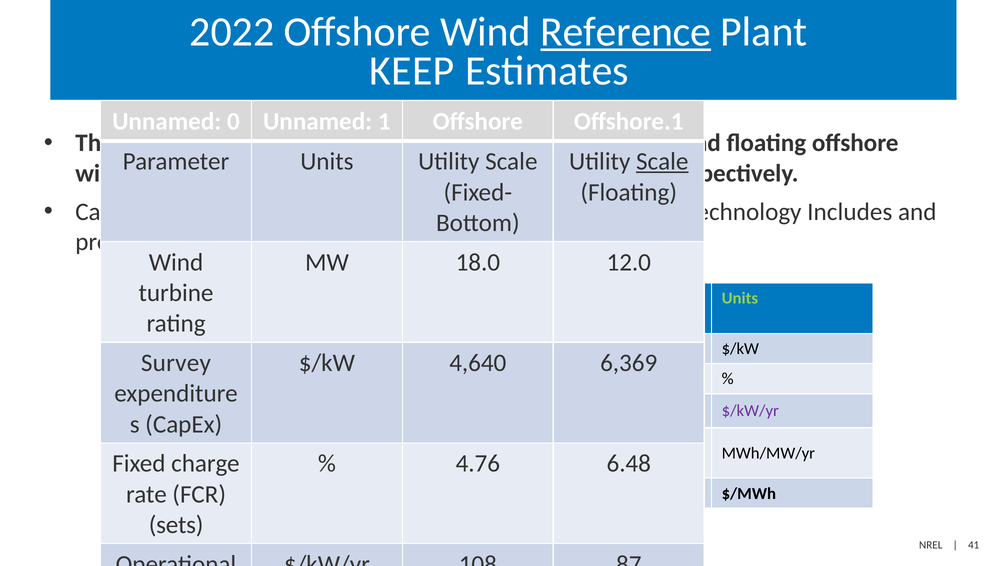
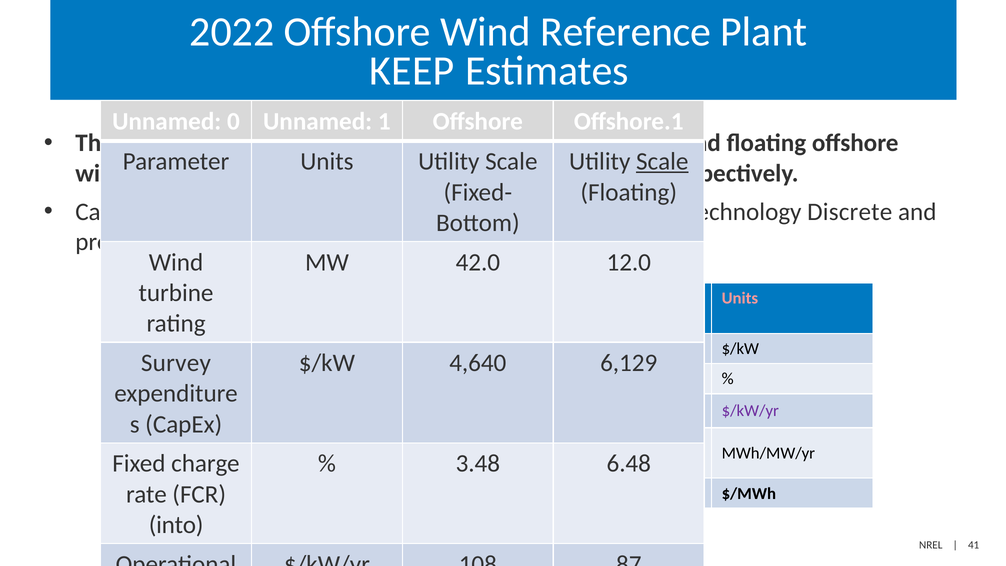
Reference underline: present -> none
Includes: Includes -> Discrete
18.0: 18.0 -> 42.0
Units at (740, 298) colour: light green -> pink
6,369: 6,369 -> 6,129
4.76: 4.76 -> 3.48
sets: sets -> into
